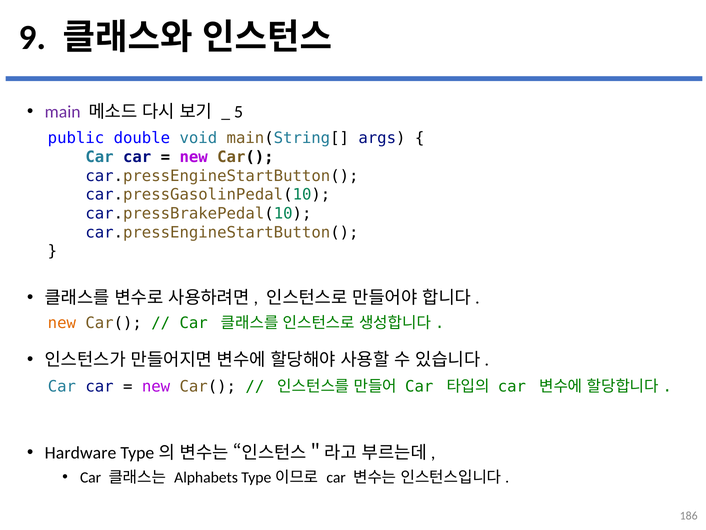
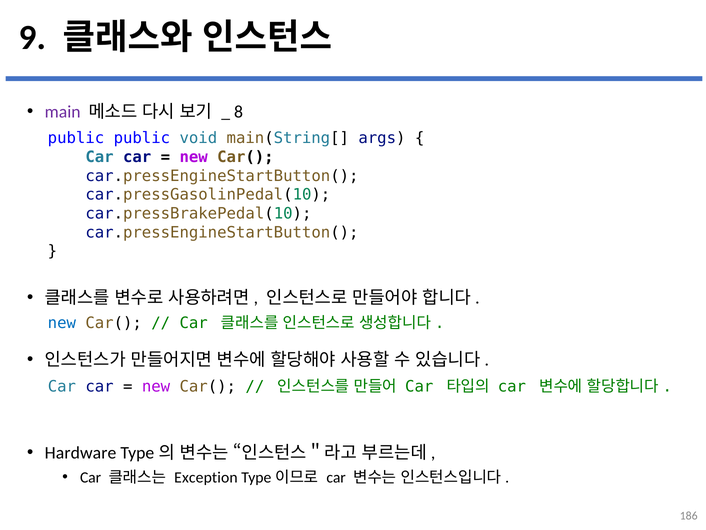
5: 5 -> 8
public double: double -> public
new at (62, 323) colour: orange -> blue
Alphabets: Alphabets -> Exception
